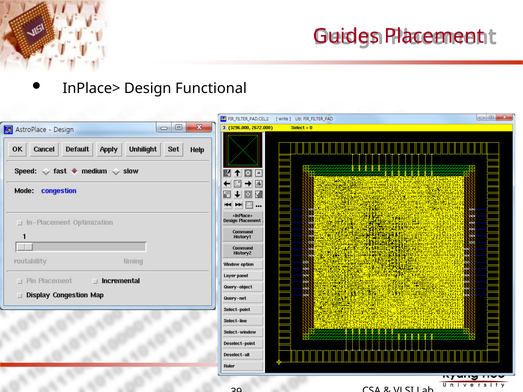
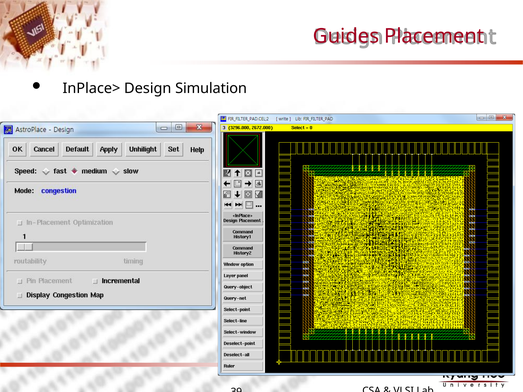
Functional: Functional -> Simulation
